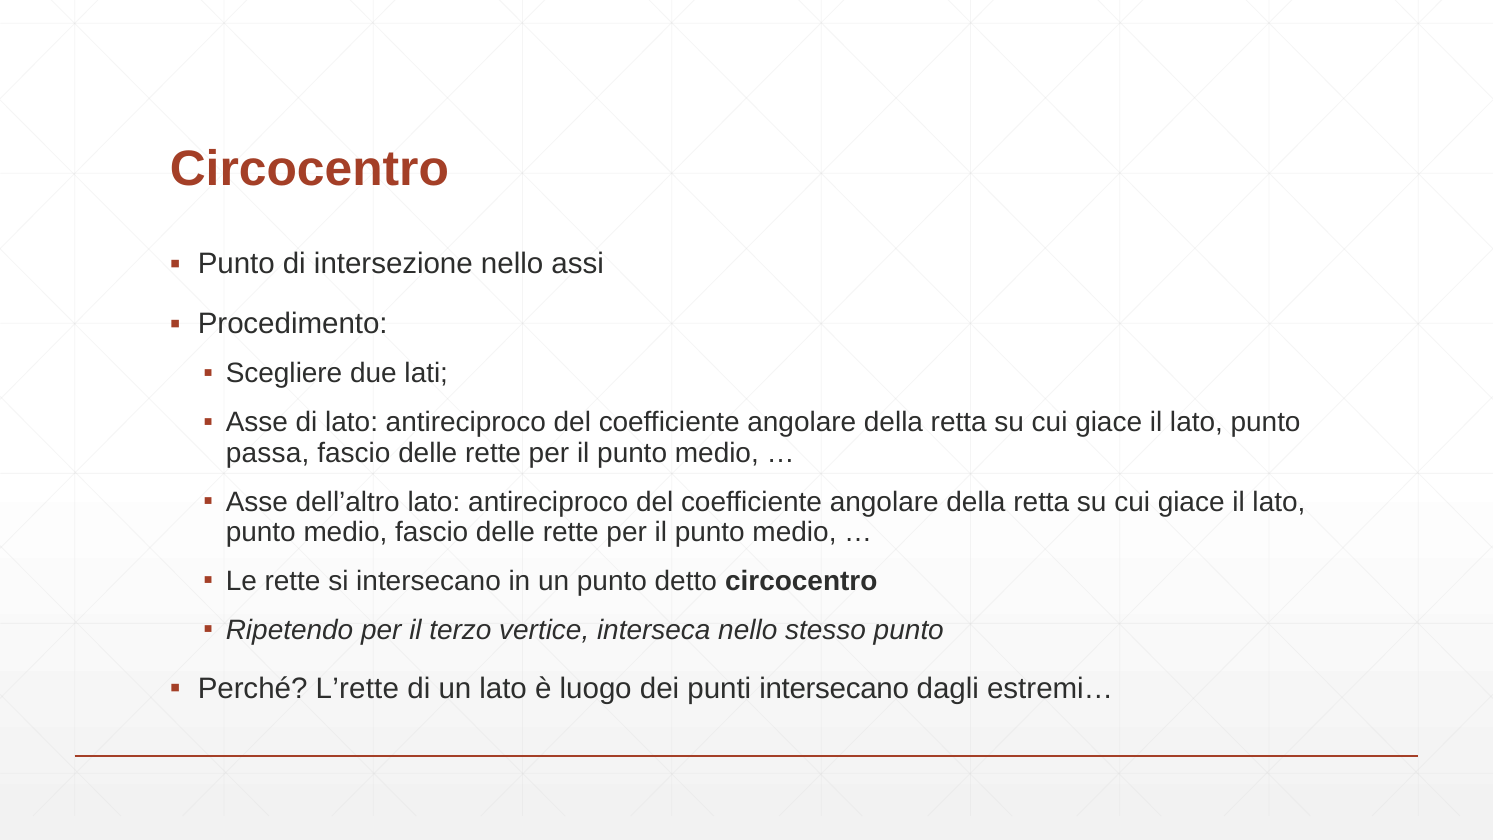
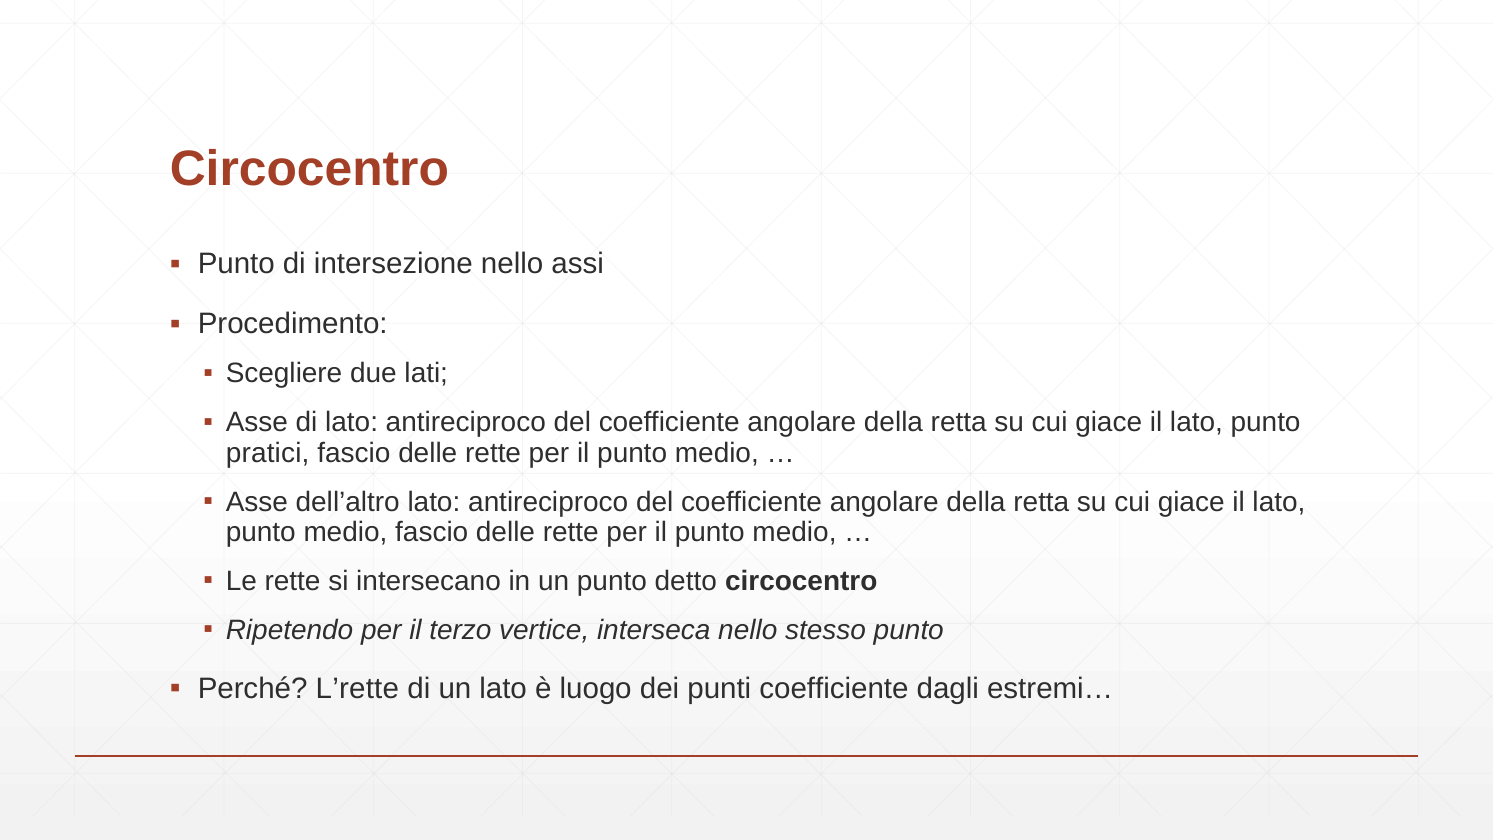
passa: passa -> pratici
punti intersecano: intersecano -> coefficiente
